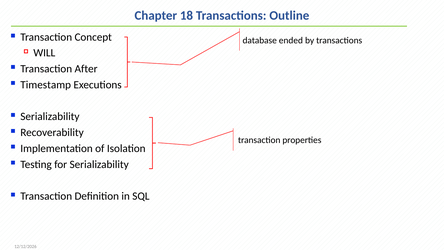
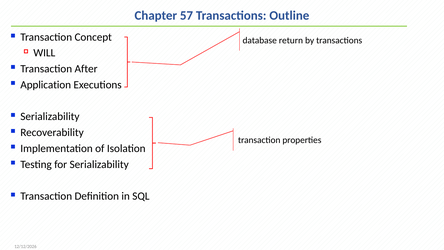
18: 18 -> 57
ended: ended -> return
Timestamp: Timestamp -> Application
